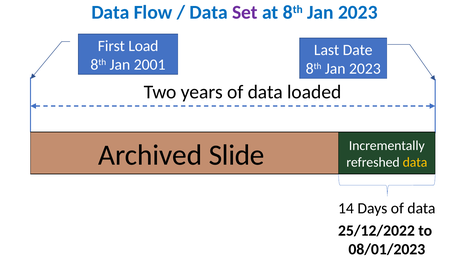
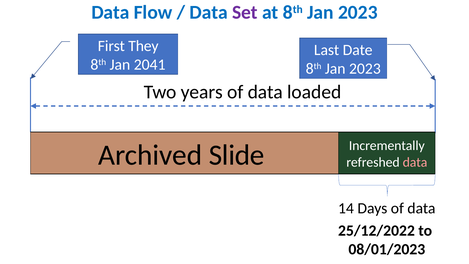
Load: Load -> They
2001: 2001 -> 2041
data at (415, 162) colour: yellow -> pink
